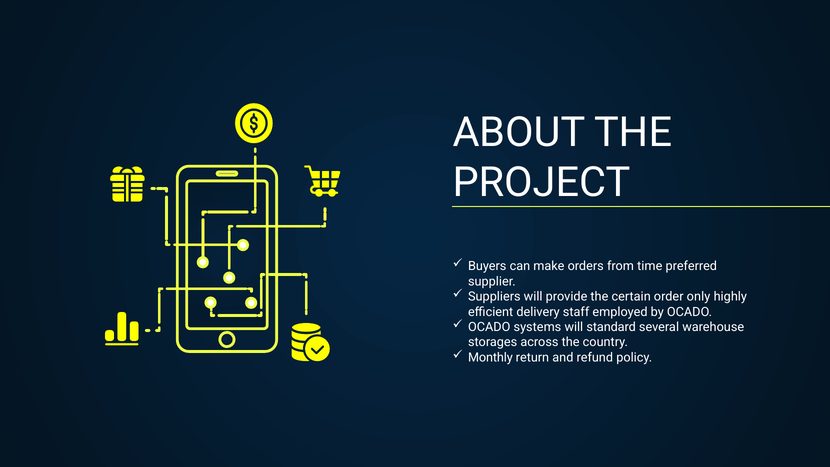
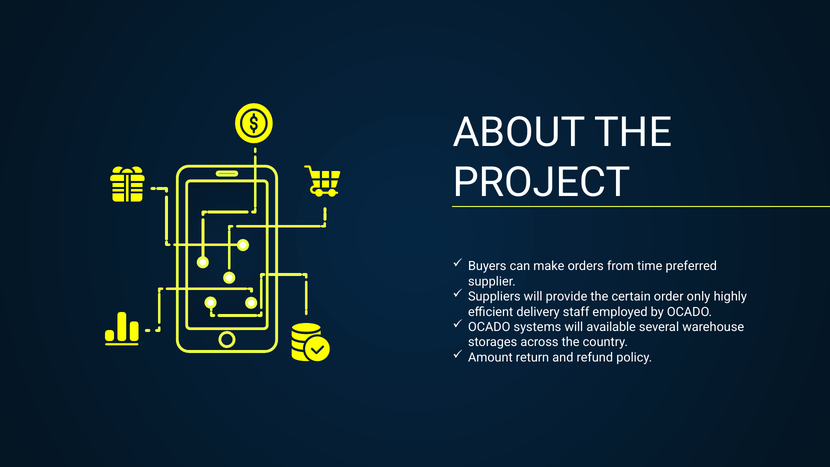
standard: standard -> available
Monthly: Monthly -> Amount
